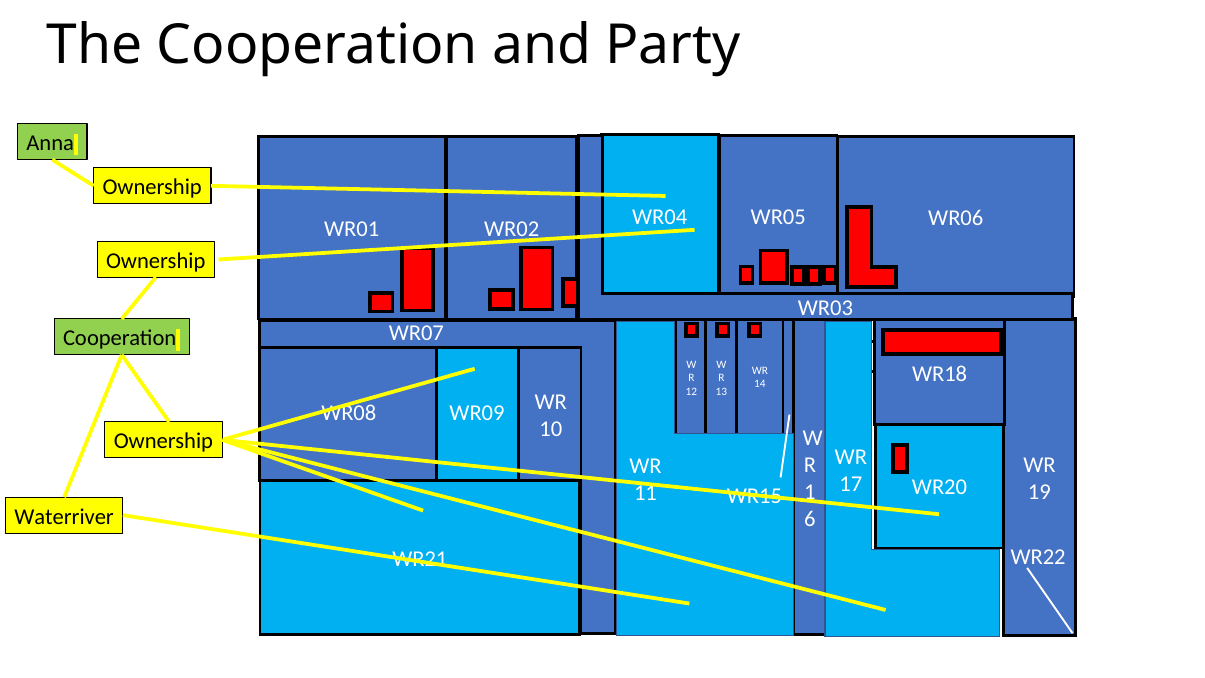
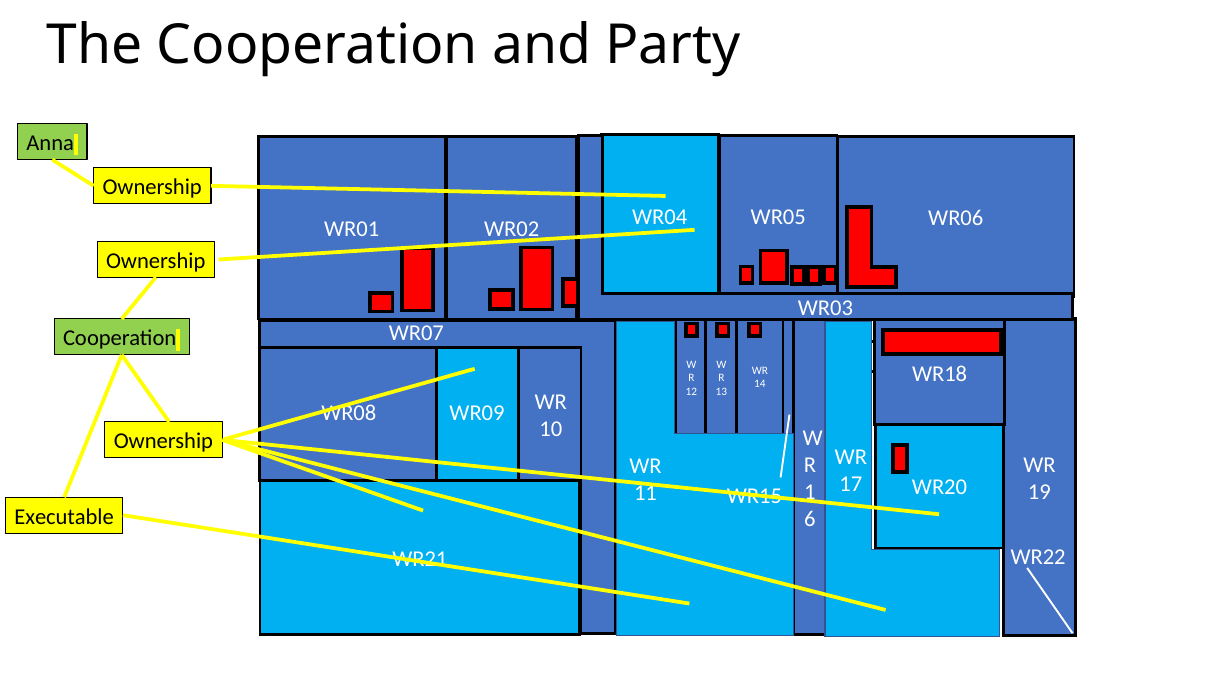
Waterriver: Waterriver -> Executable
